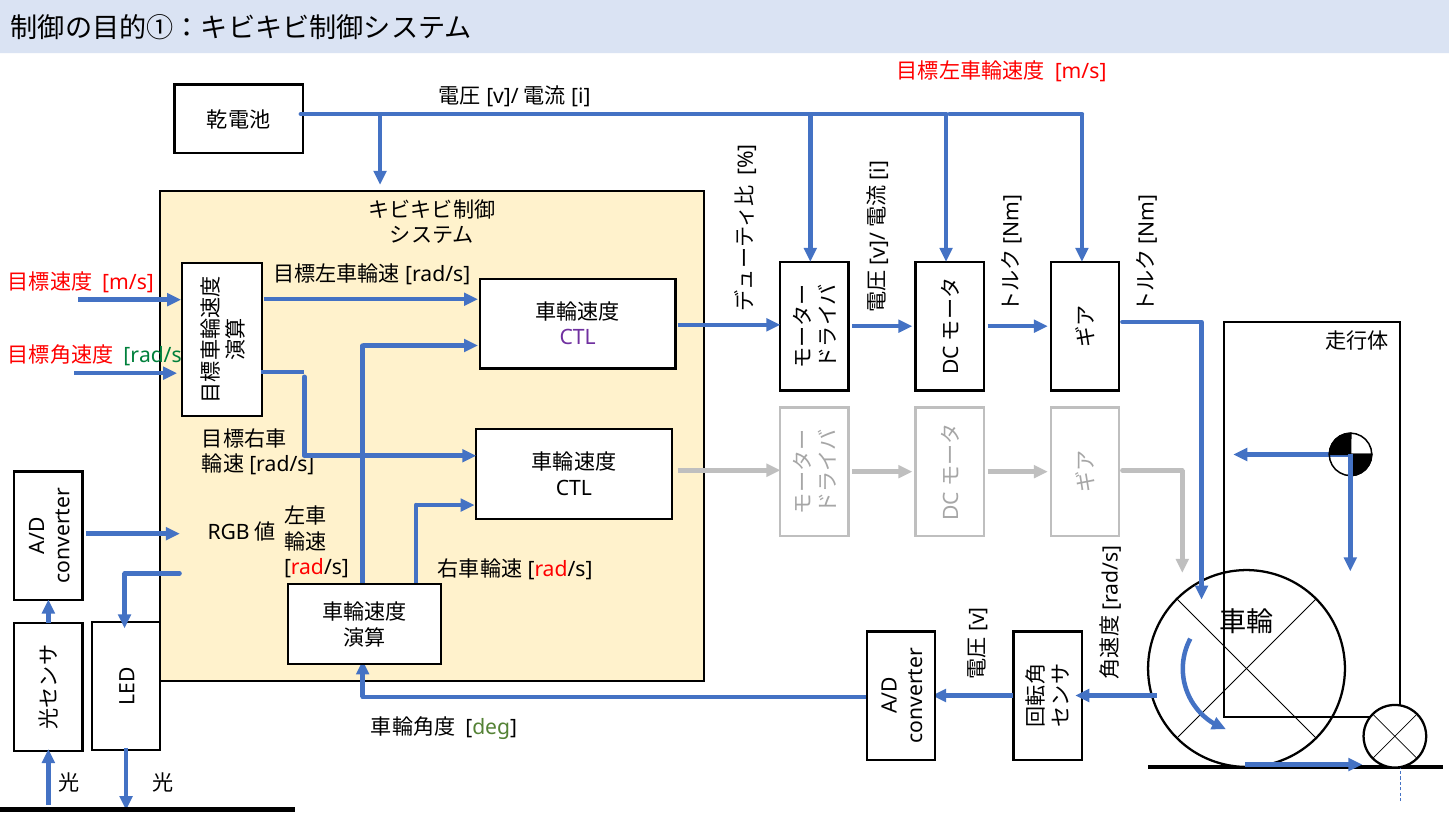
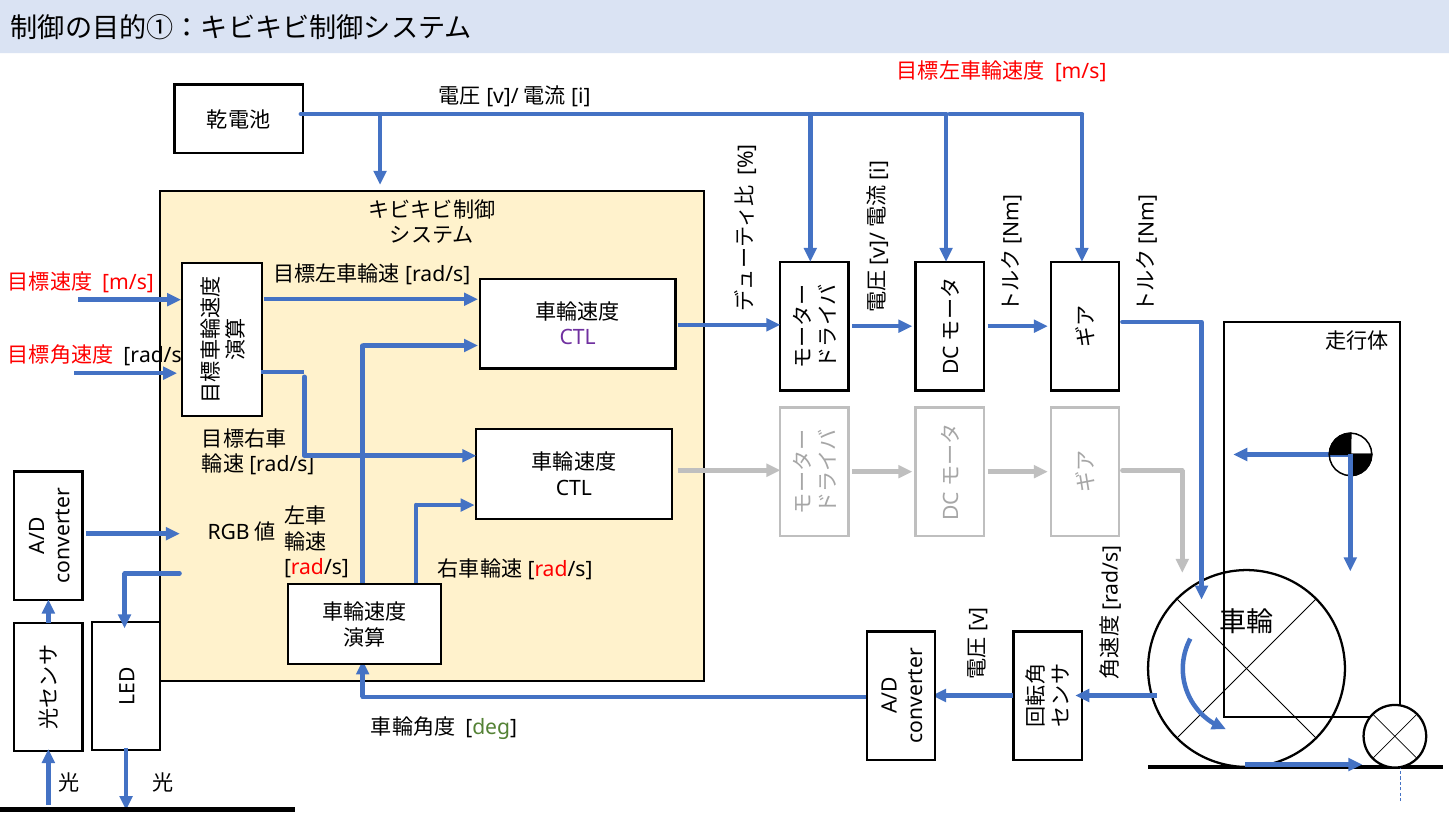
rad/s at (156, 356) colour: green -> black
